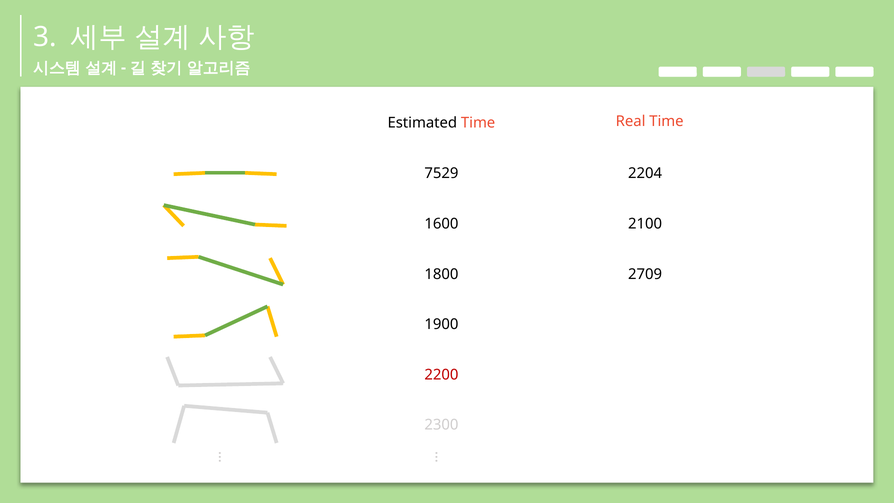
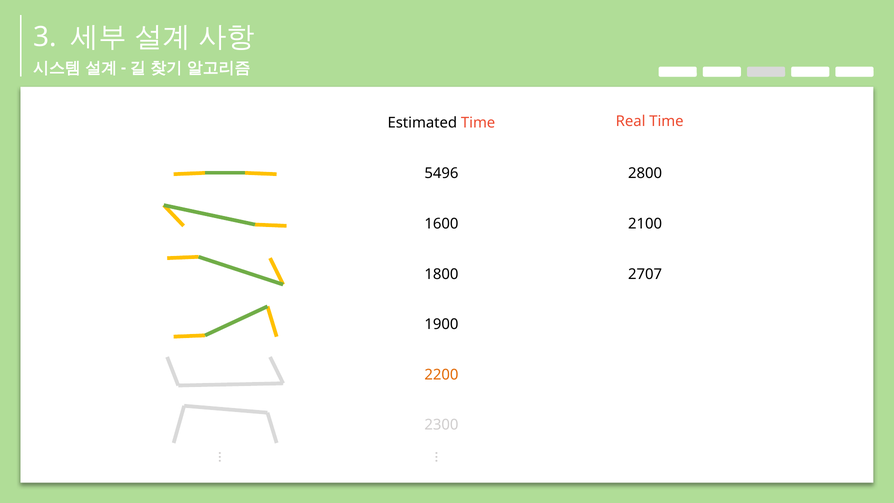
7529: 7529 -> 5496
2204: 2204 -> 2800
2709: 2709 -> 2707
2200 colour: red -> orange
